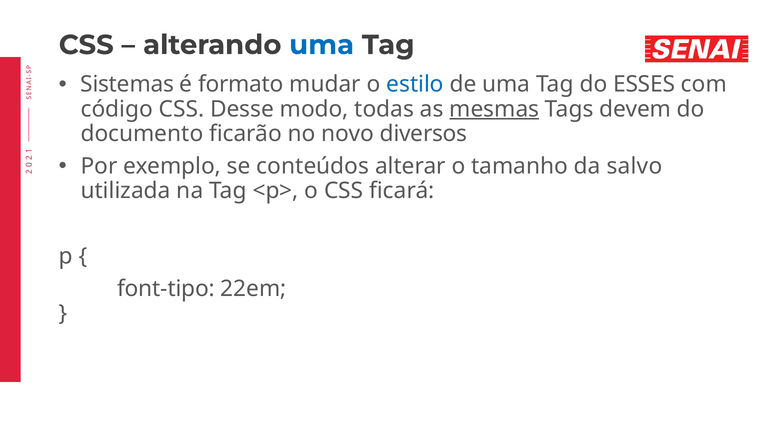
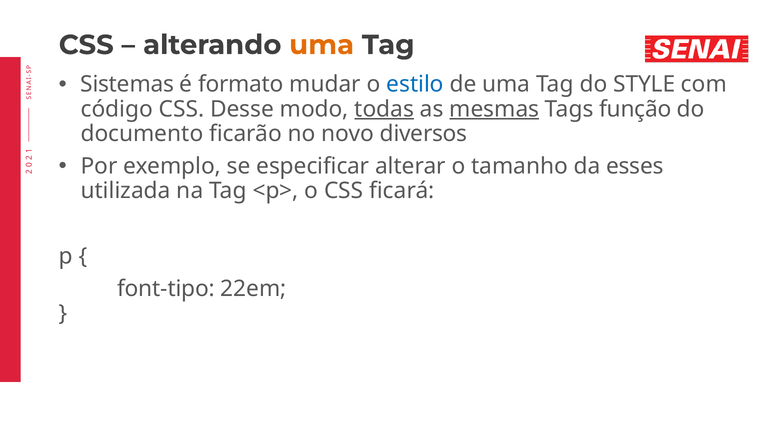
uma at (322, 45) colour: blue -> orange
ESSES: ESSES -> STYLE
todas underline: none -> present
devem: devem -> função
conteúdos: conteúdos -> especificar
salvo: salvo -> esses
